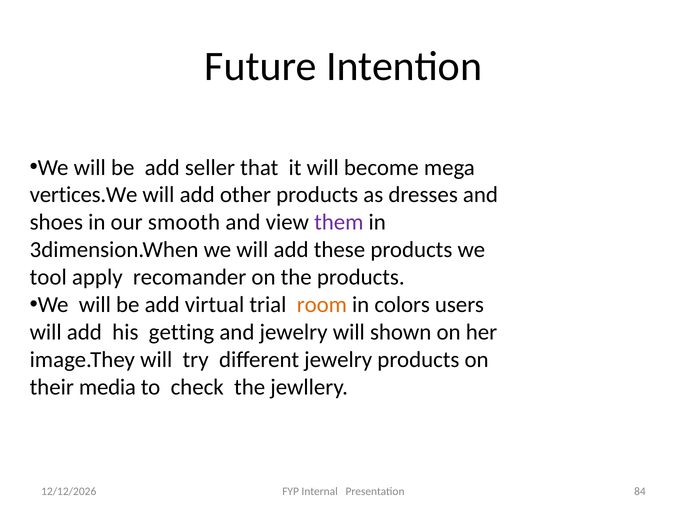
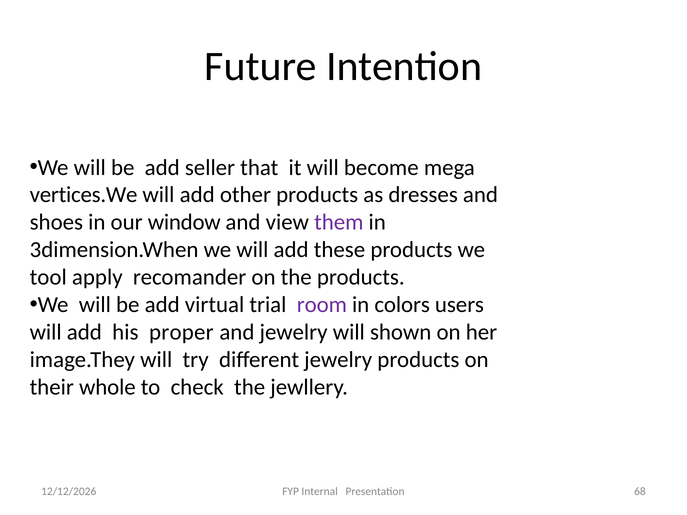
smooth: smooth -> window
room colour: orange -> purple
getting: getting -> proper
media: media -> whole
84: 84 -> 68
